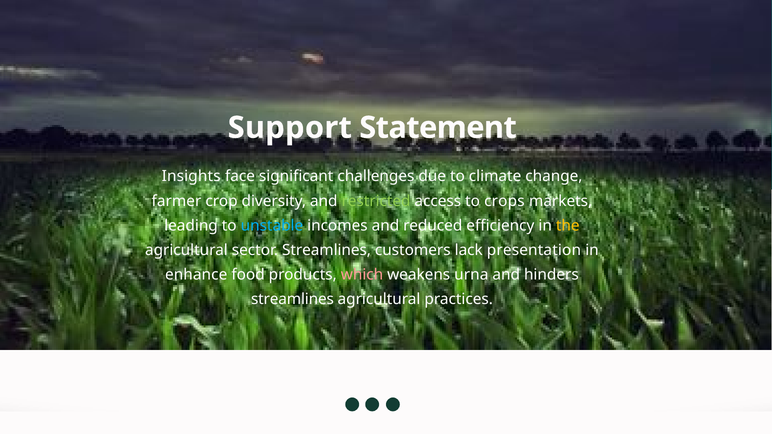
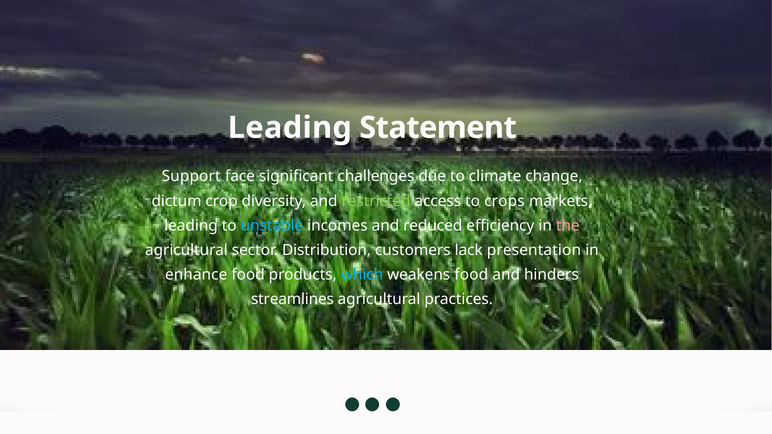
Support at (290, 128): Support -> Leading
Insights: Insights -> Support
farmer: farmer -> dictum
the colour: yellow -> pink
sector Streamlines: Streamlines -> Distribution
which colour: pink -> light blue
weakens urna: urna -> food
